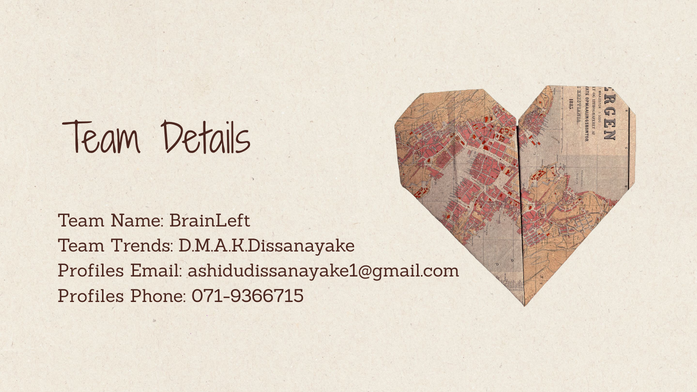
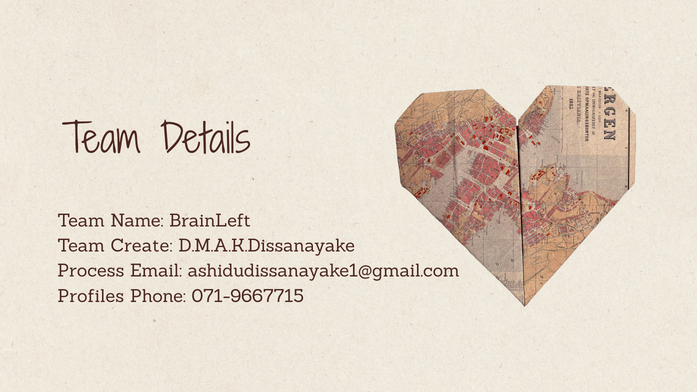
Trends: Trends -> Create
Profiles at (91, 271): Profiles -> Process
071-9366715: 071-9366715 -> 071-9667715
